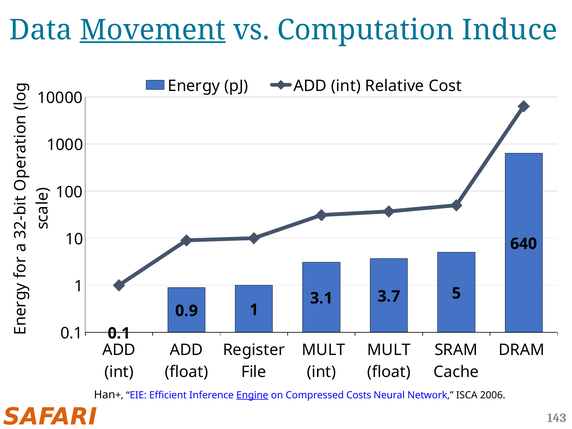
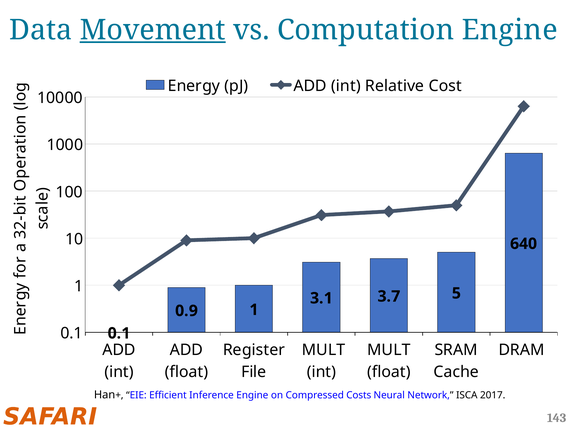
Computation Induce: Induce -> Engine
Engine at (252, 395) underline: present -> none
2006: 2006 -> 2017
